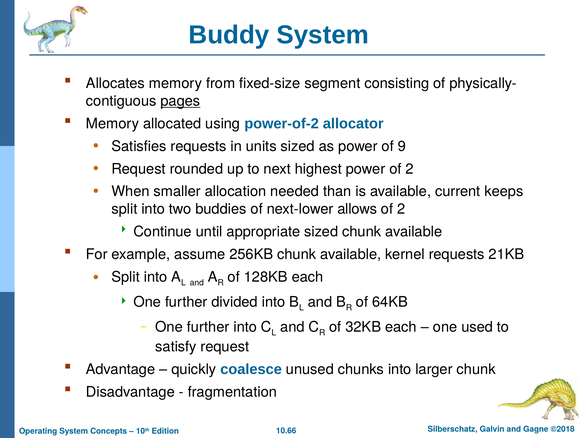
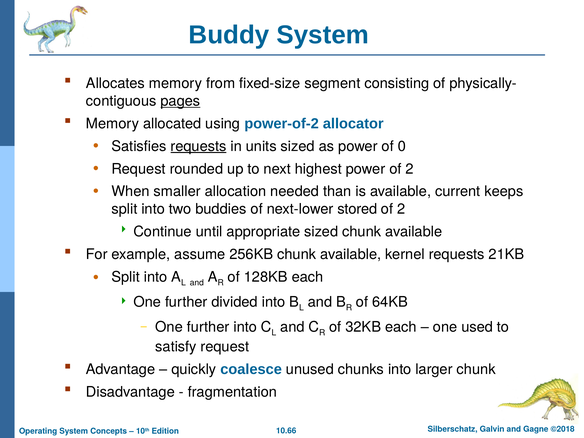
requests at (199, 146) underline: none -> present
9: 9 -> 0
allows: allows -> stored
